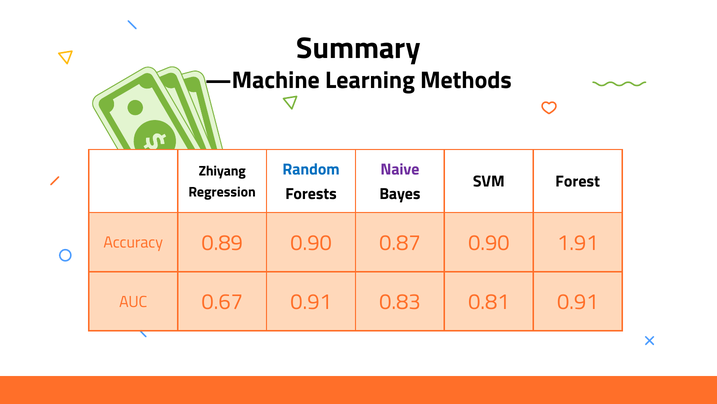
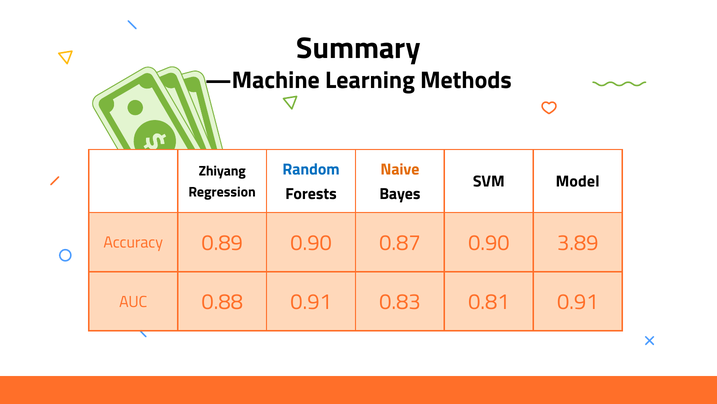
Naive colour: purple -> orange
Forest: Forest -> Model
1.91: 1.91 -> 3.89
0.67: 0.67 -> 0.88
